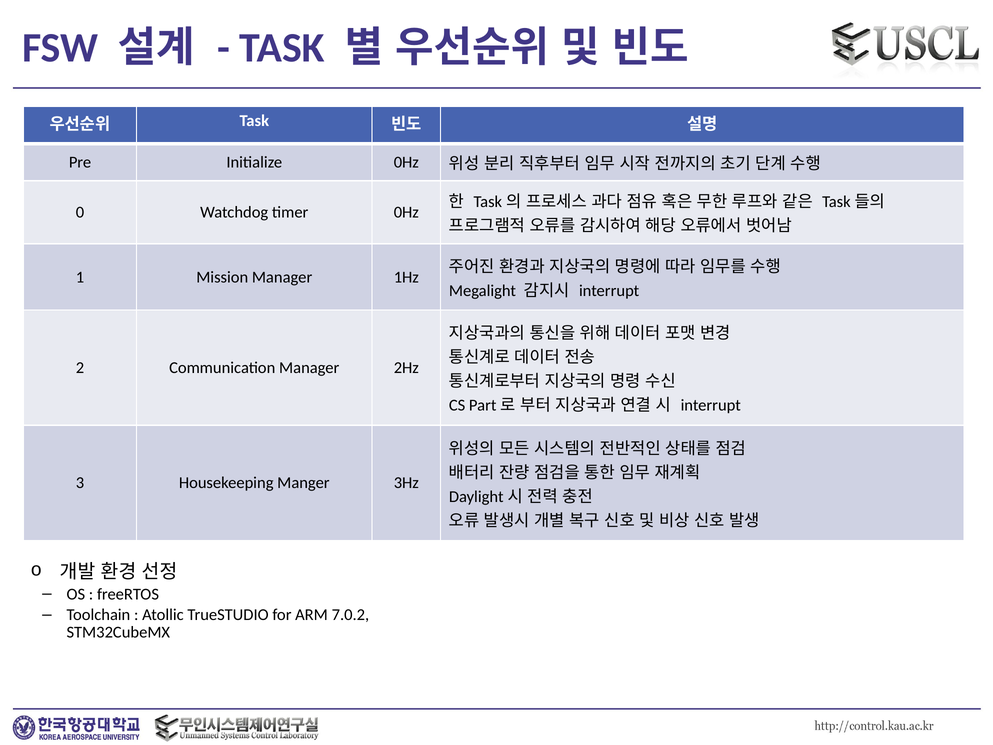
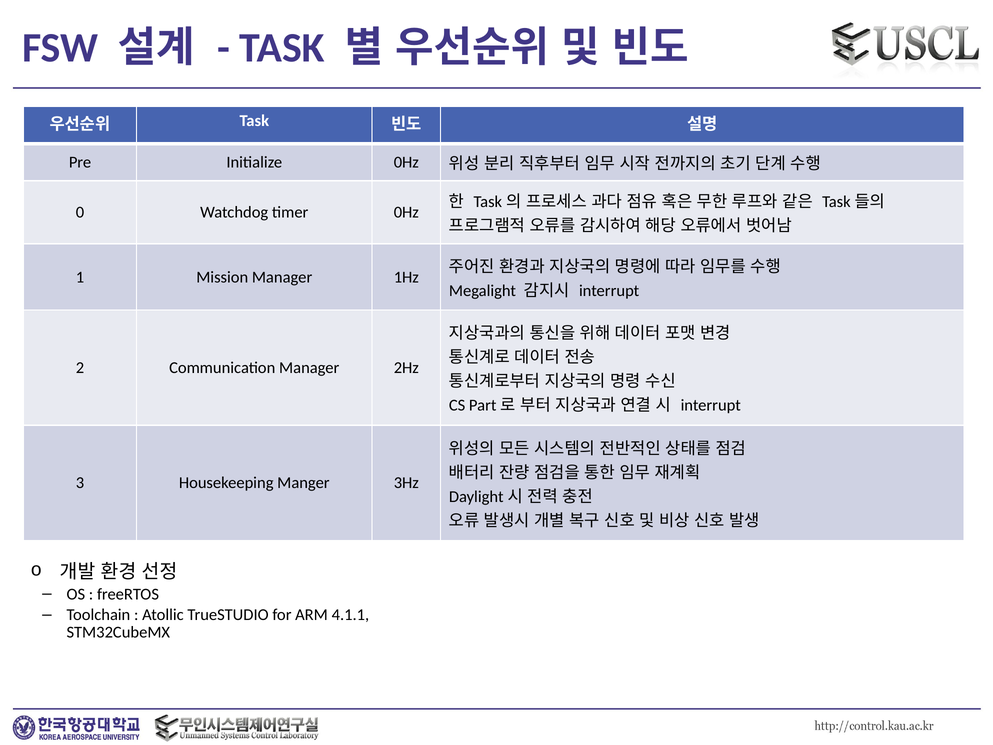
7.0.2: 7.0.2 -> 4.1.1
